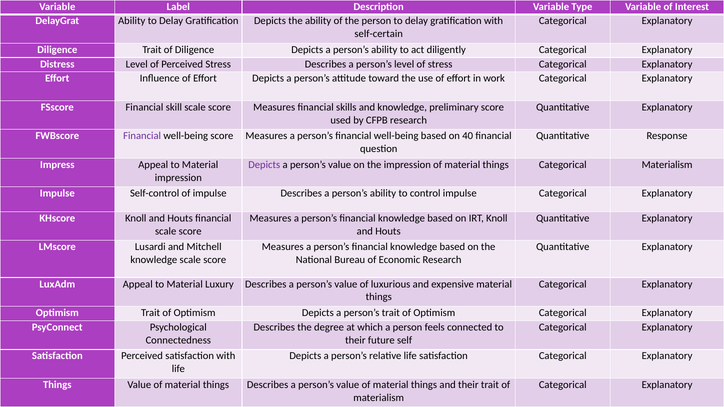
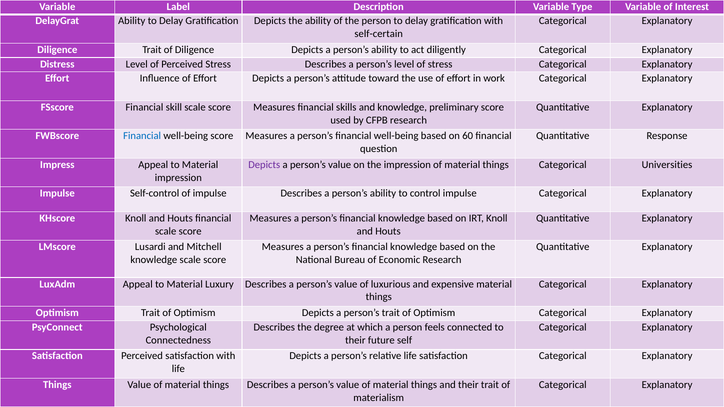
Financial at (142, 136) colour: purple -> blue
40: 40 -> 60
Categorical Materialism: Materialism -> Universities
